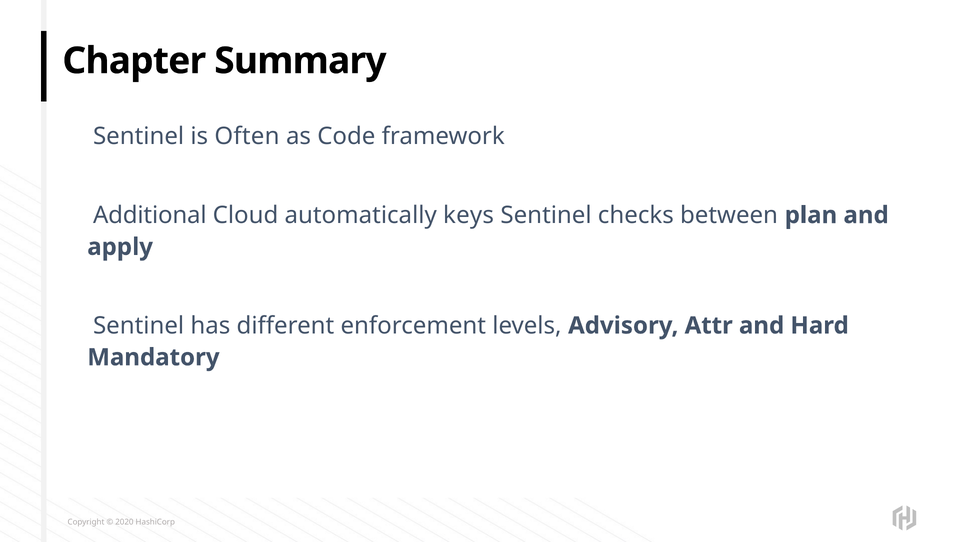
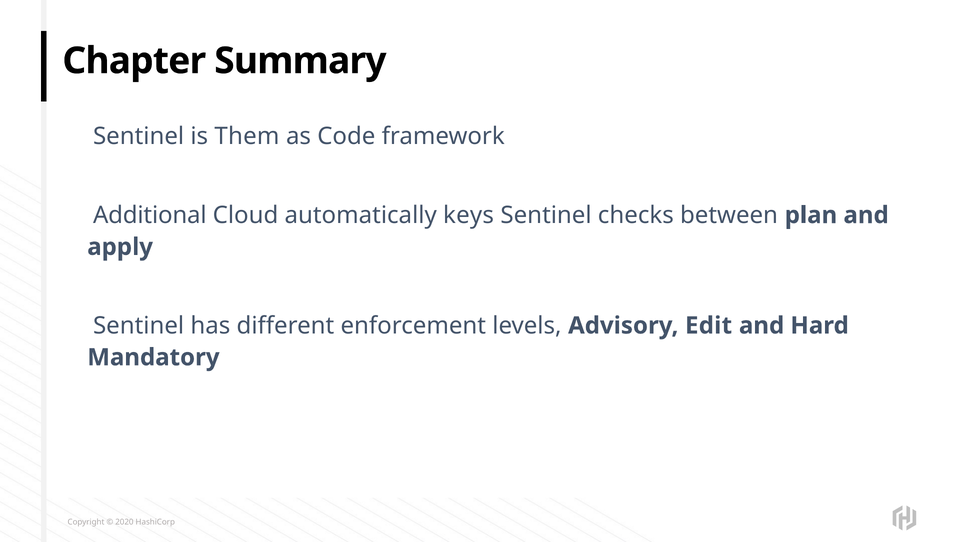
Often: Often -> Them
Attr: Attr -> Edit
